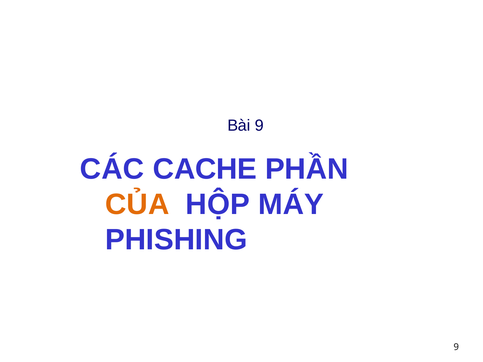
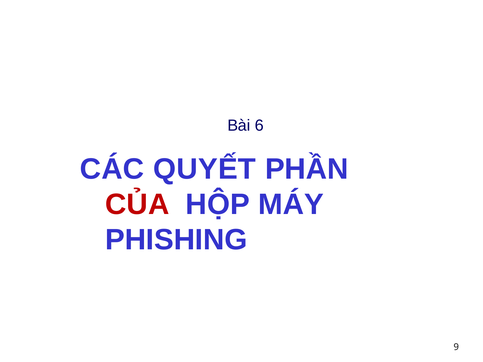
Bài 9: 9 -> 6
CACHE: CACHE -> QUYẾT
CỦA colour: orange -> red
